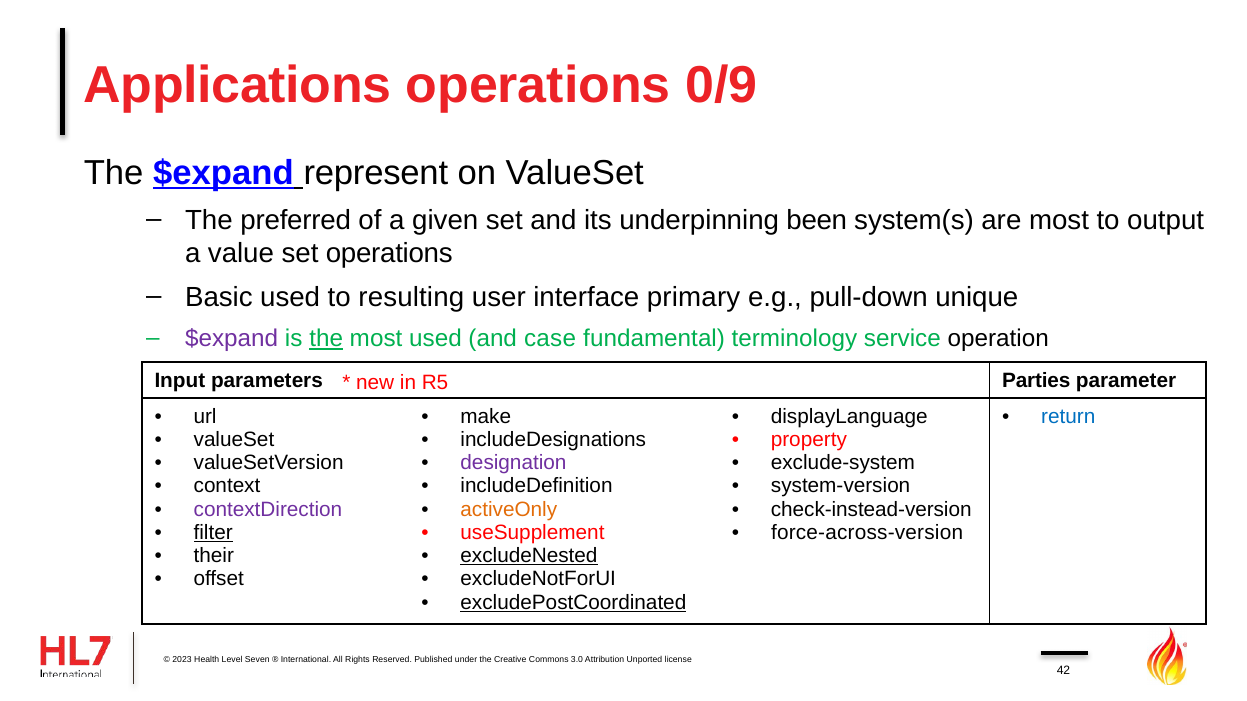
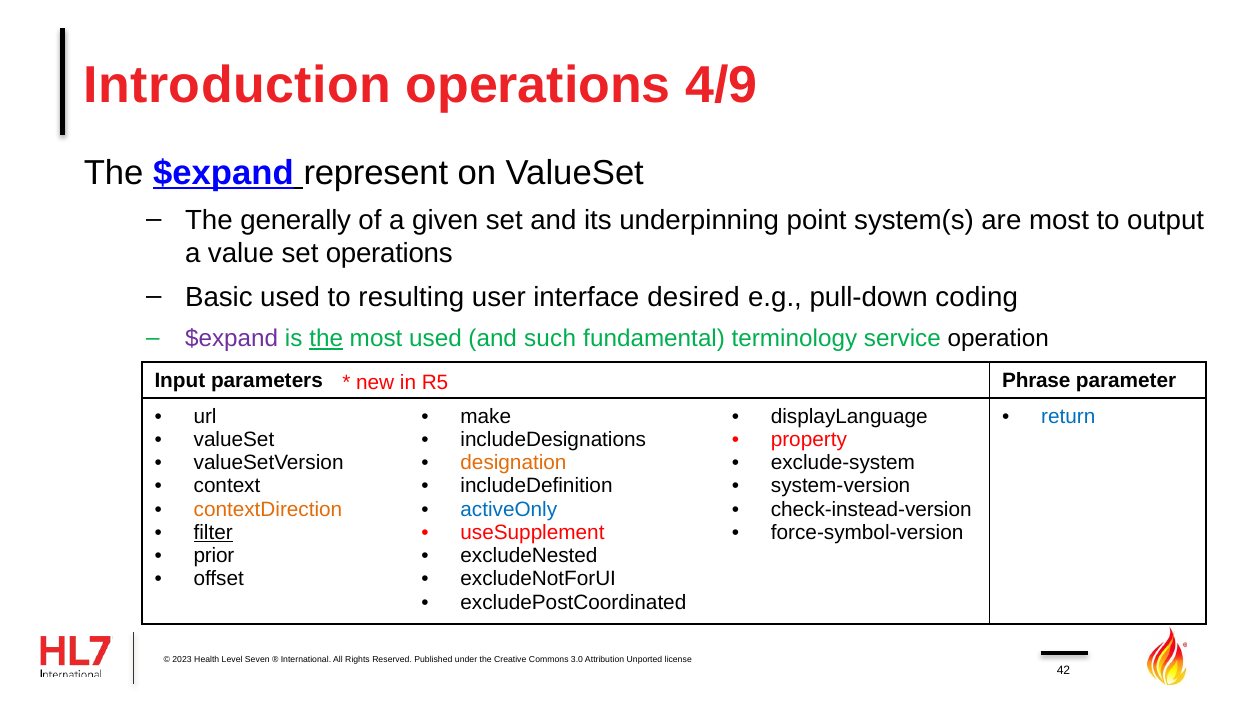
Applications: Applications -> Introduction
0/9: 0/9 -> 4/9
preferred: preferred -> generally
been: been -> point
primary: primary -> desired
unique: unique -> coding
case: case -> such
Parties: Parties -> Phrase
designation colour: purple -> orange
contextDirection colour: purple -> orange
activeOnly colour: orange -> blue
force-across-version: force-across-version -> force-symbol-version
their: their -> prior
excludeNested underline: present -> none
excludePostCoordinated underline: present -> none
